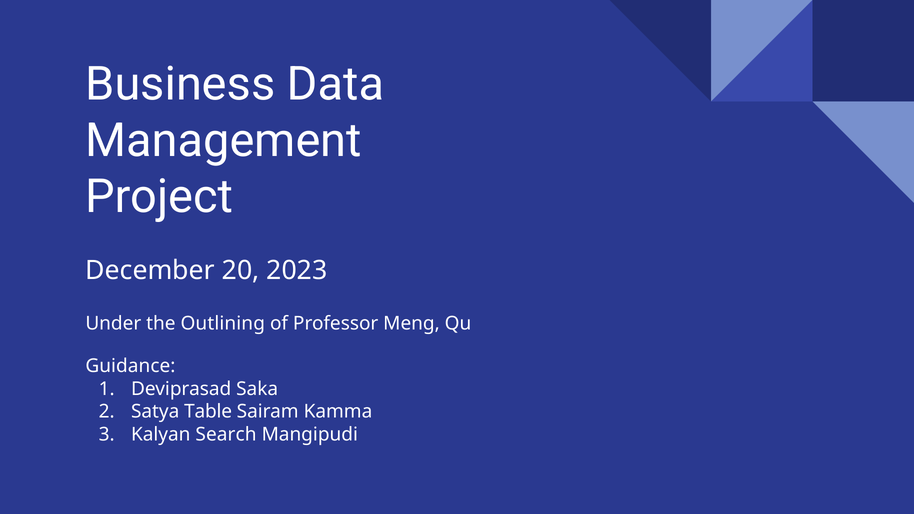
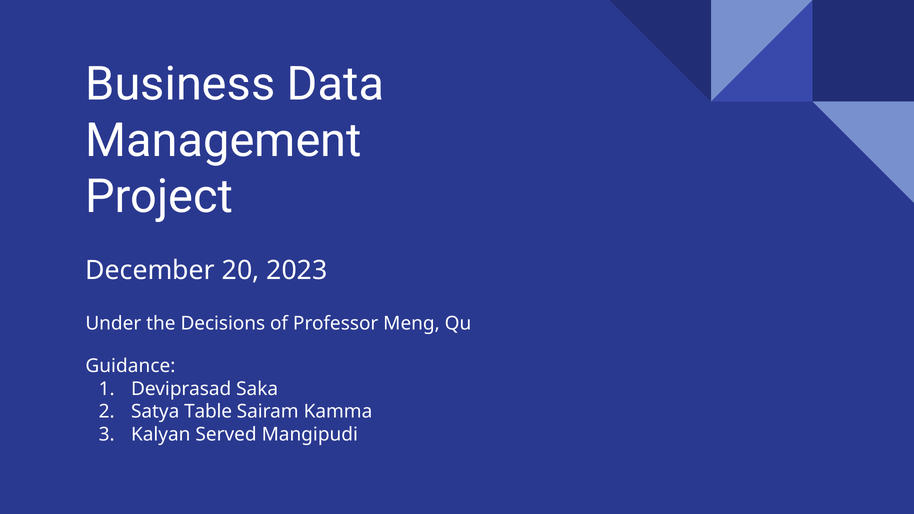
Outlining: Outlining -> Decisions
Search: Search -> Served
